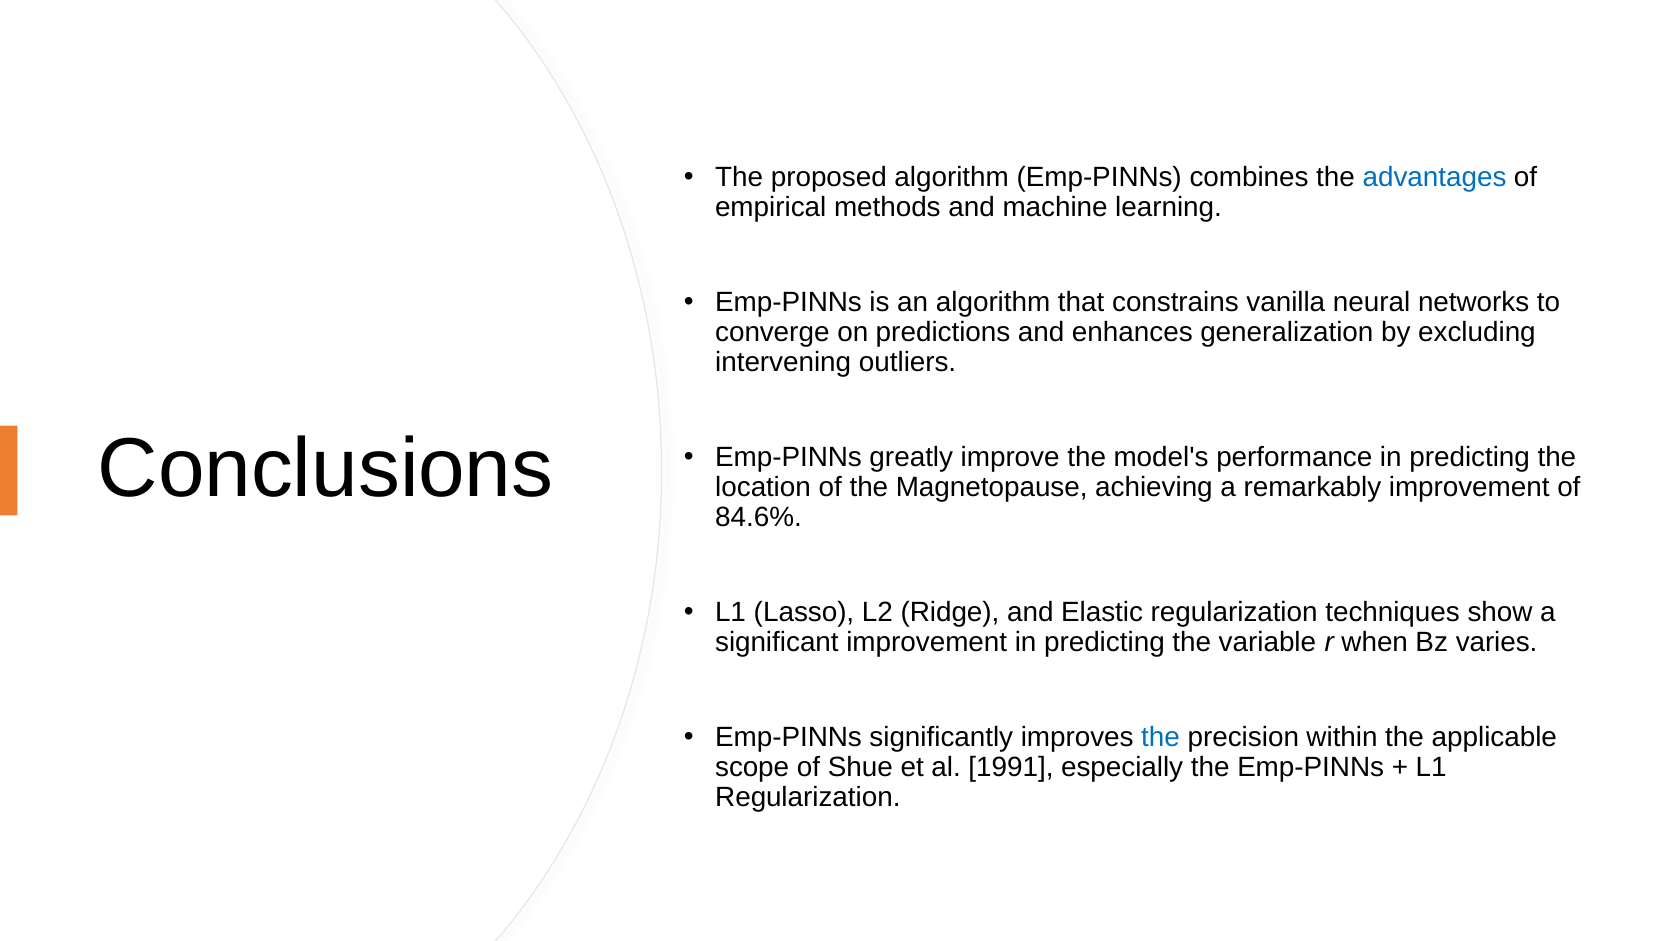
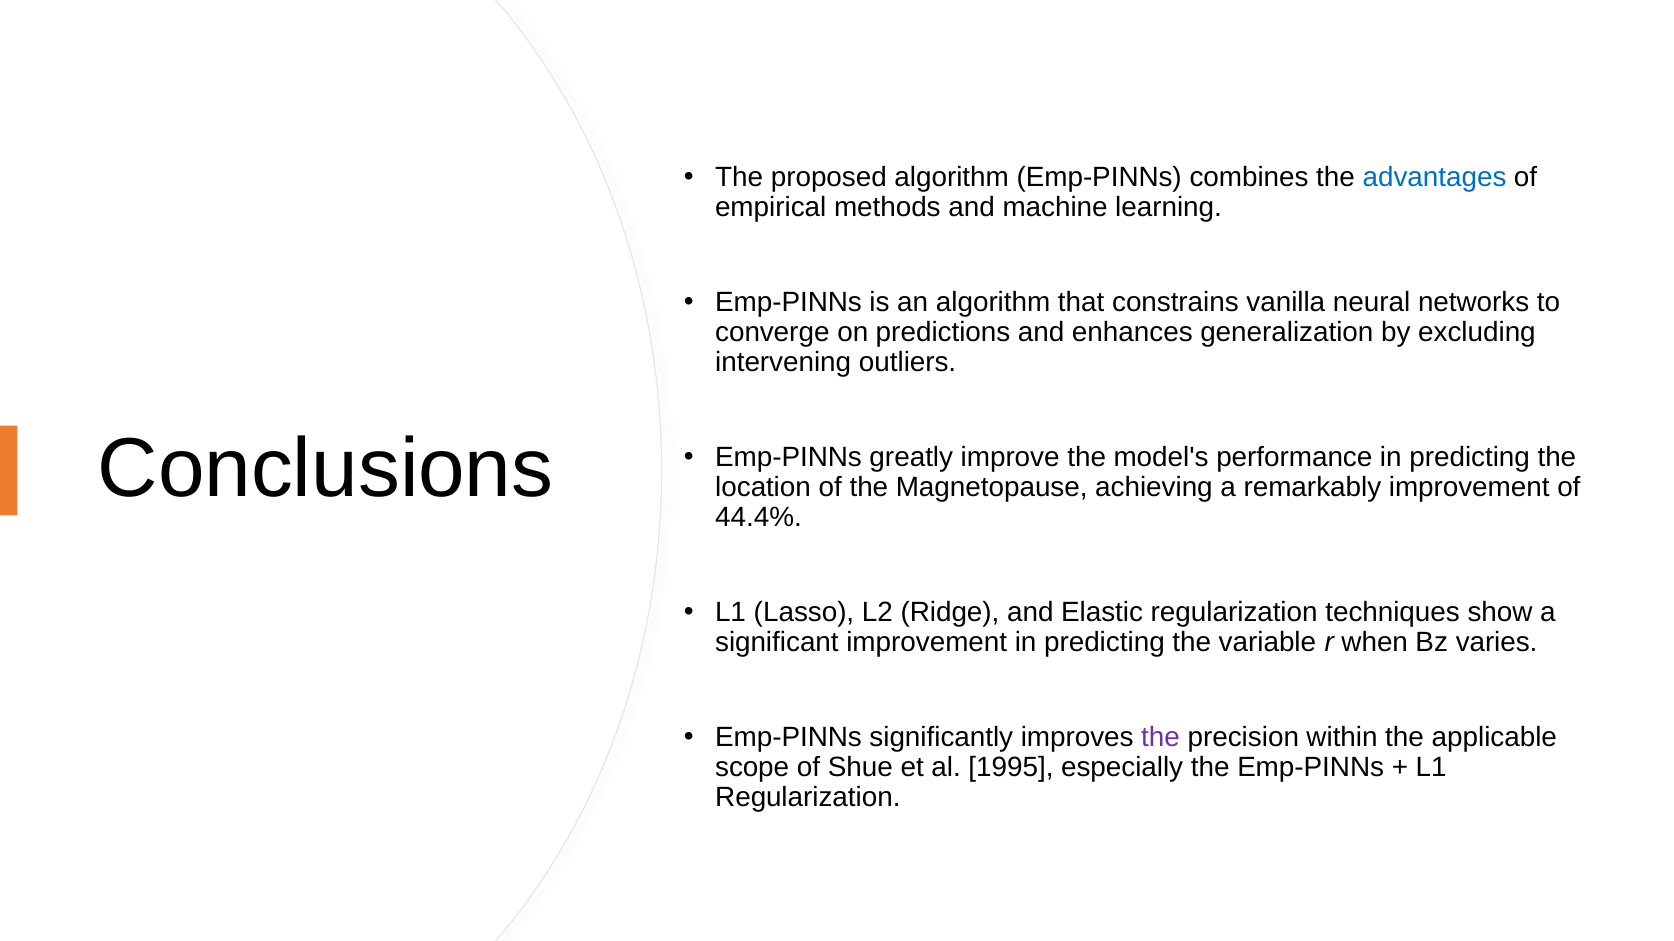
84.6%: 84.6% -> 44.4%
the at (1161, 738) colour: blue -> purple
1991: 1991 -> 1995
